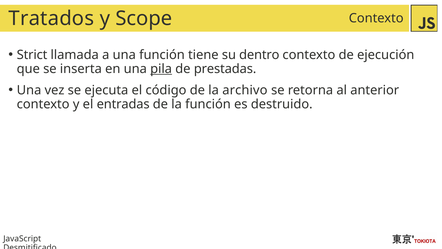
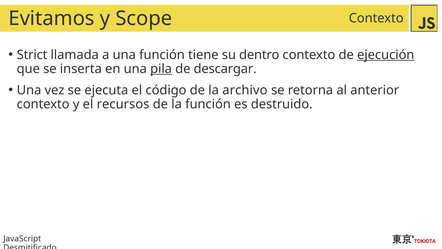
Tratados: Tratados -> Evitamos
ejecución underline: none -> present
prestadas: prestadas -> descargar
entradas: entradas -> recursos
